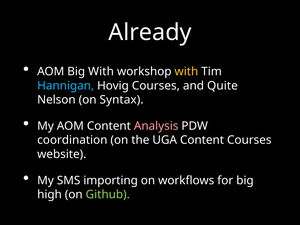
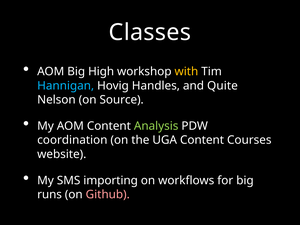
Already: Already -> Classes
Big With: With -> High
Hovig Courses: Courses -> Handles
Syntax: Syntax -> Source
Analysis colour: pink -> light green
high: high -> runs
Github colour: light green -> pink
